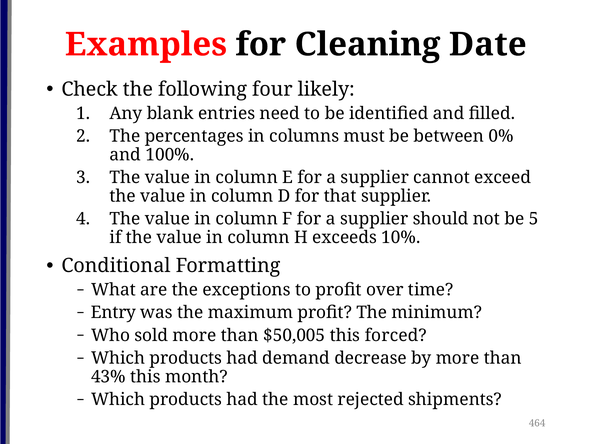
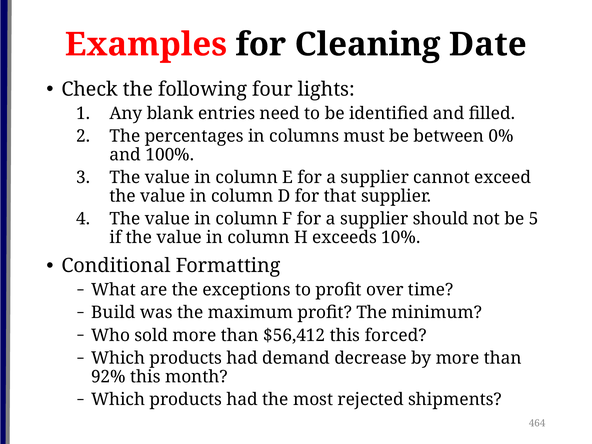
likely: likely -> lights
Entry: Entry -> Build
$50,005: $50,005 -> $56,412
43%: 43% -> 92%
